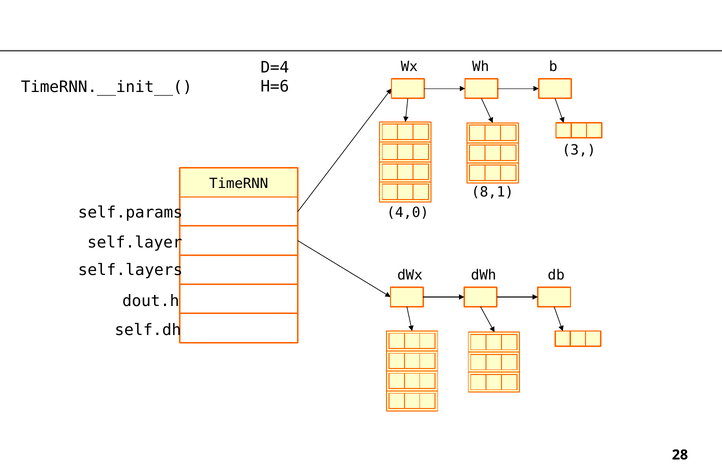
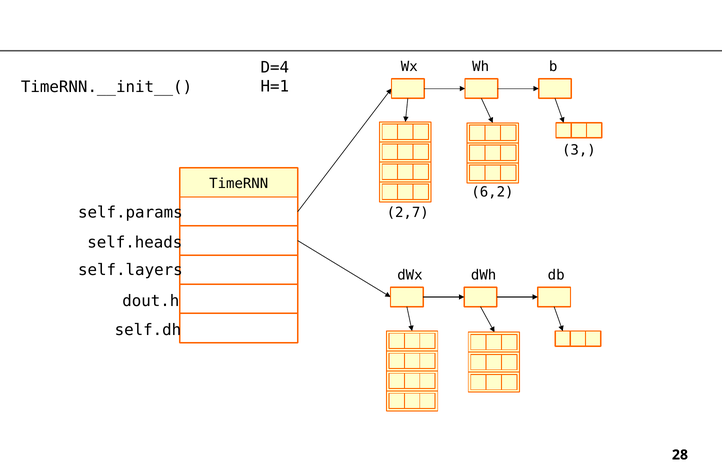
H=6: H=6 -> H=1
8,1: 8,1 -> 6,2
4,0: 4,0 -> 2,7
self.layer: self.layer -> self.heads
